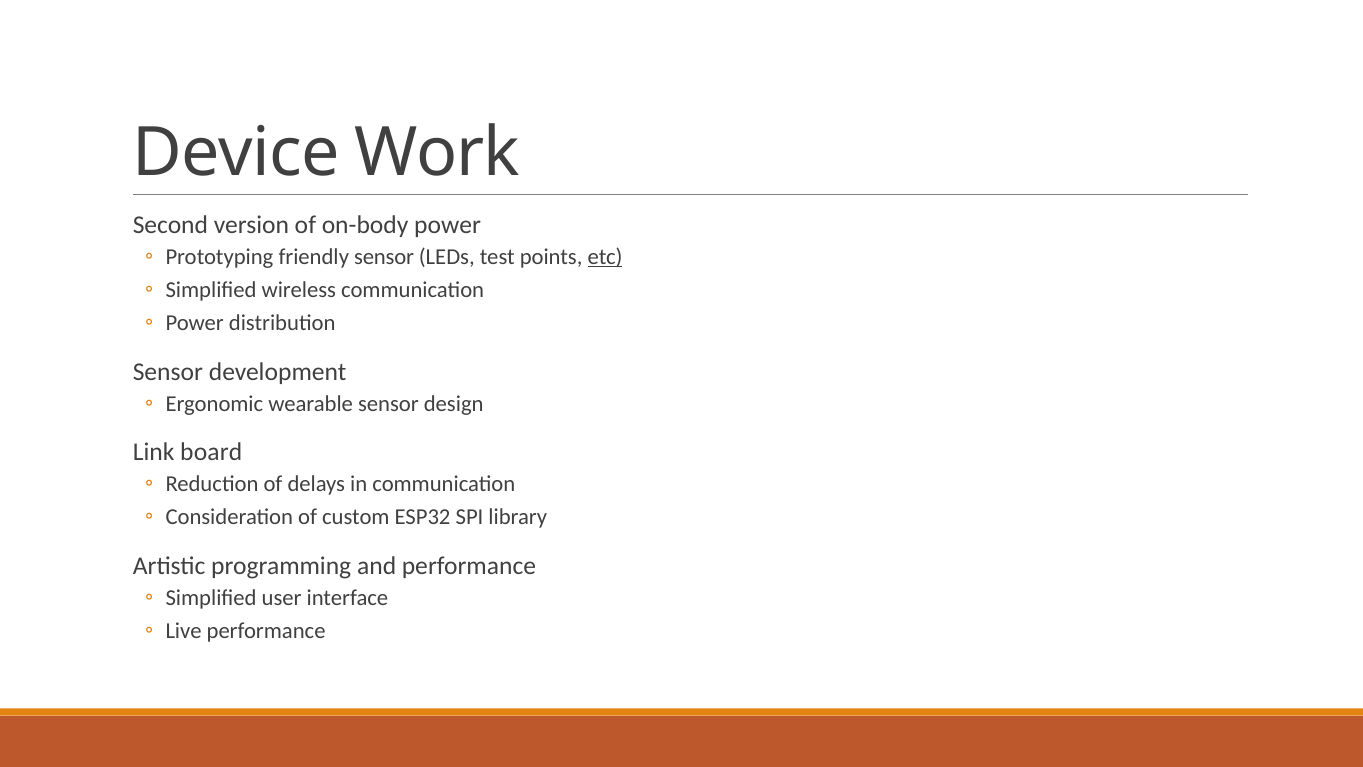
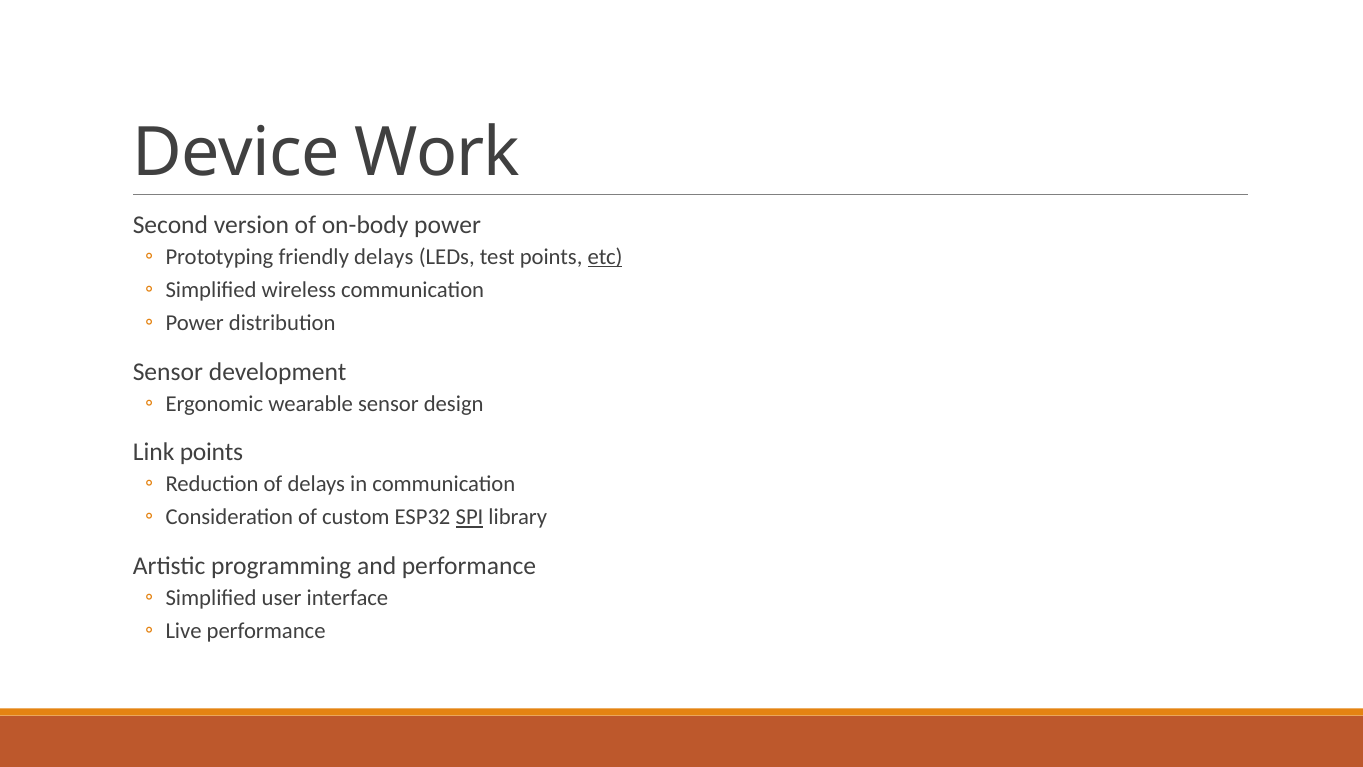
friendly sensor: sensor -> delays
Link board: board -> points
SPI underline: none -> present
